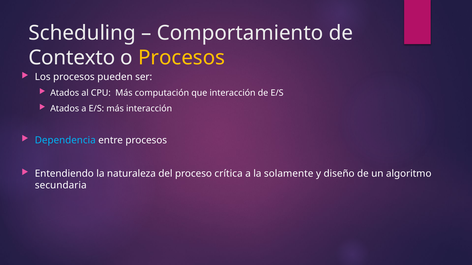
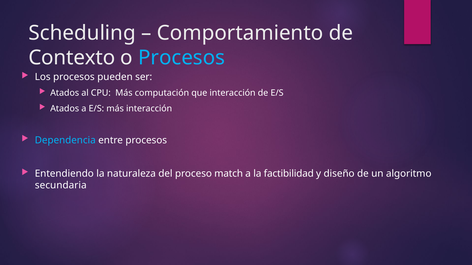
Procesos at (182, 58) colour: yellow -> light blue
crítica: crítica -> match
solamente: solamente -> factibilidad
